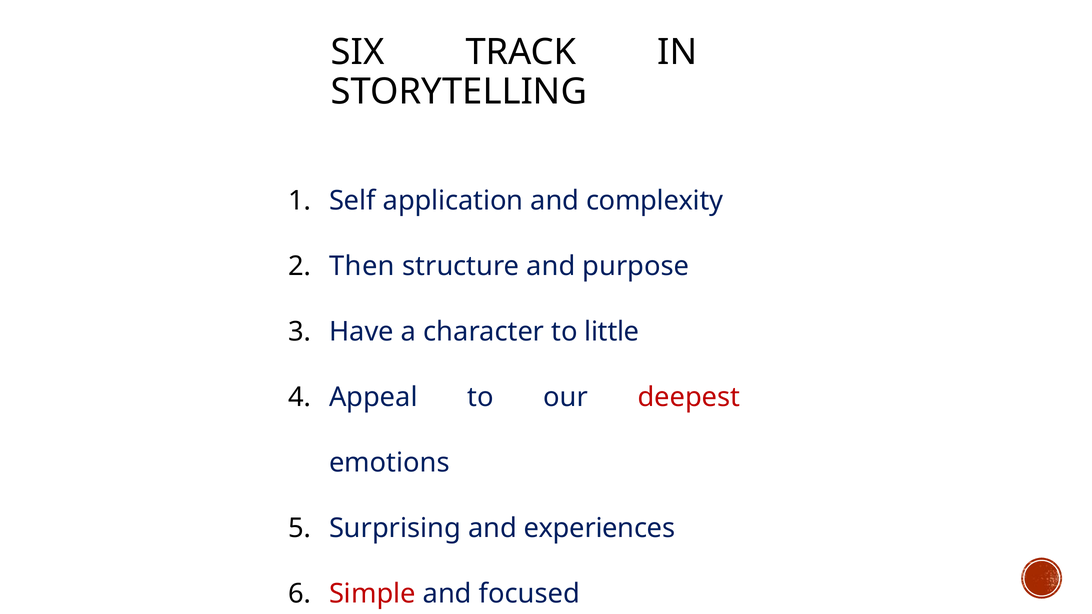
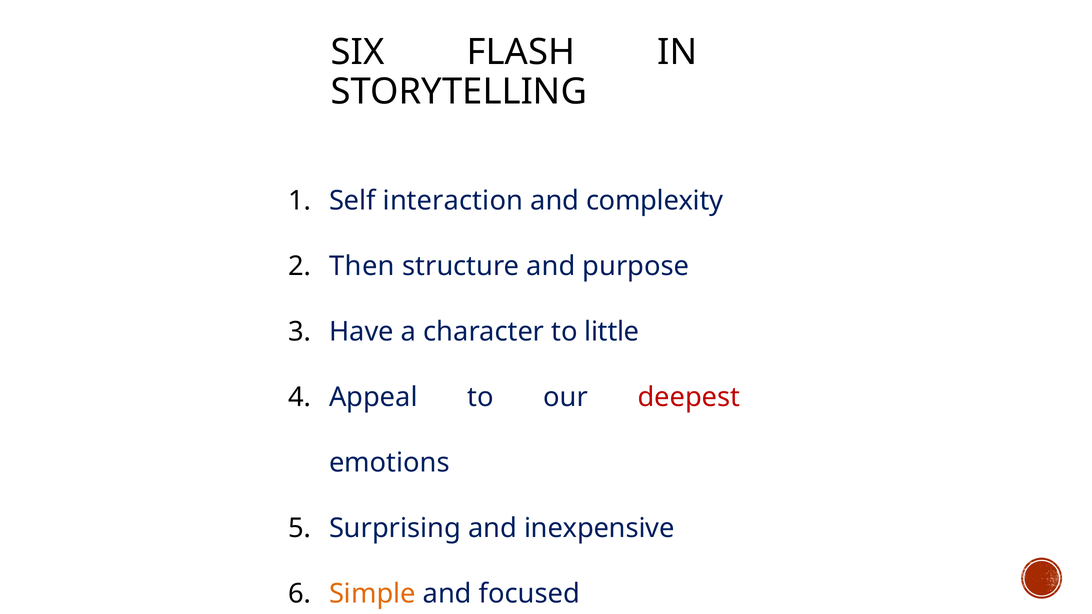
TRACK: TRACK -> FLASH
application: application -> interaction
experiences: experiences -> inexpensive
Simple colour: red -> orange
